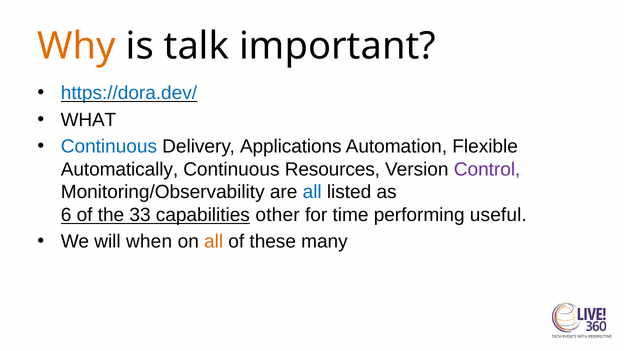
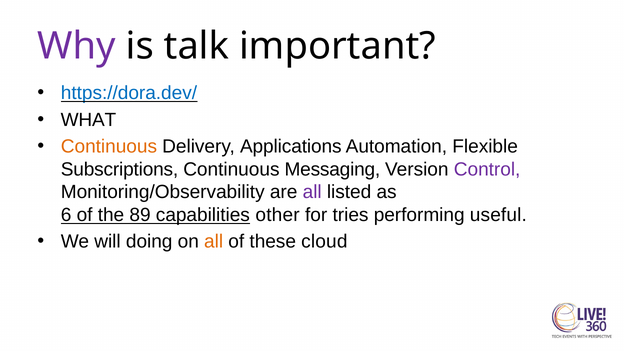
Why colour: orange -> purple
Continuous at (109, 146) colour: blue -> orange
Automatically: Automatically -> Subscriptions
Resources: Resources -> Messaging
all at (312, 192) colour: blue -> purple
33: 33 -> 89
time: time -> tries
when: when -> doing
many: many -> cloud
